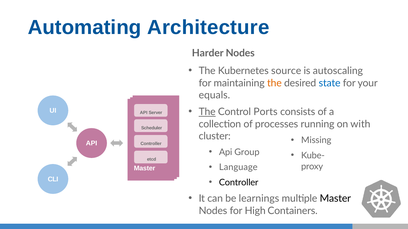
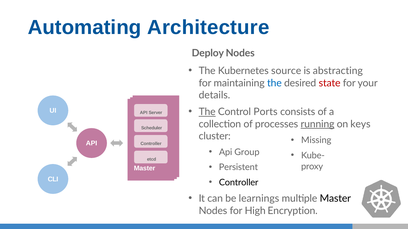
Harder: Harder -> Deploy
autoscaling: autoscaling -> abstracting
the at (274, 83) colour: orange -> blue
state colour: blue -> red
equals: equals -> details
running underline: none -> present
with: with -> keys
Language: Language -> Persistent
Containers: Containers -> Encryption
